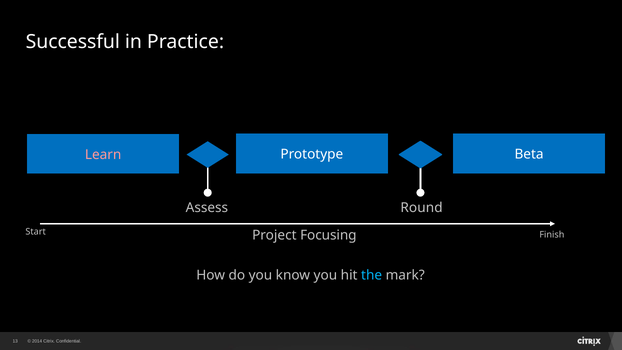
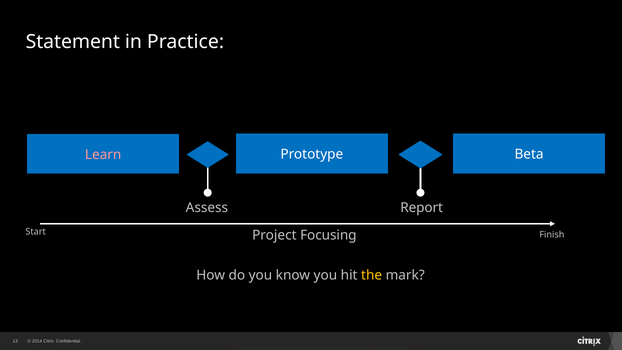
Successful: Successful -> Statement
Round: Round -> Report
the colour: light blue -> yellow
